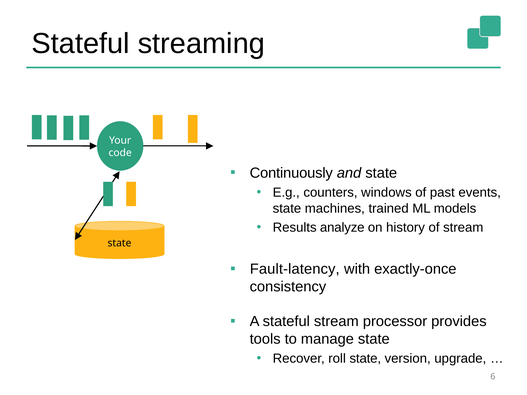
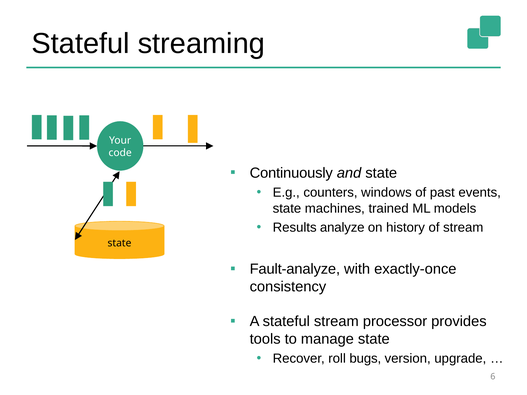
Fault-latency: Fault-latency -> Fault-analyze
roll state: state -> bugs
